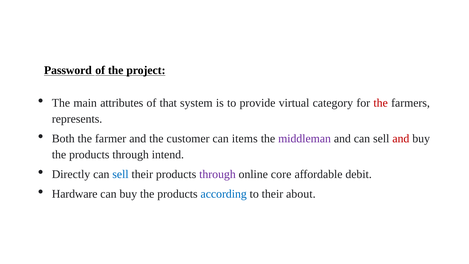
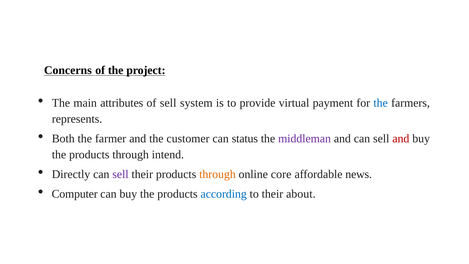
Password: Password -> Concerns
of that: that -> sell
category: category -> payment
the at (381, 103) colour: red -> blue
items: items -> status
sell at (120, 174) colour: blue -> purple
through at (217, 174) colour: purple -> orange
debit: debit -> news
Hardware: Hardware -> Computer
